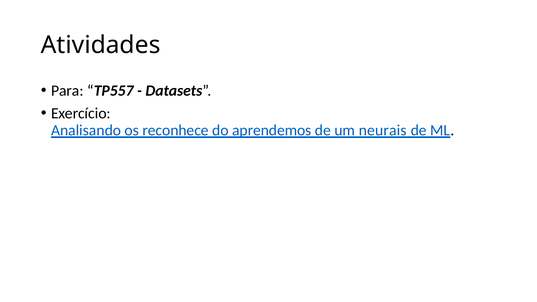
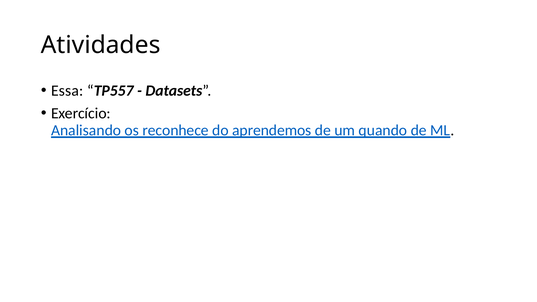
Para: Para -> Essa
neurais: neurais -> quando
